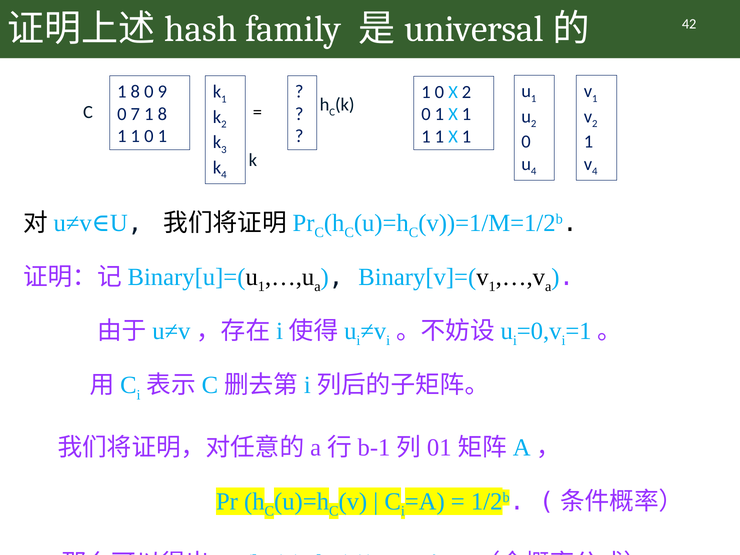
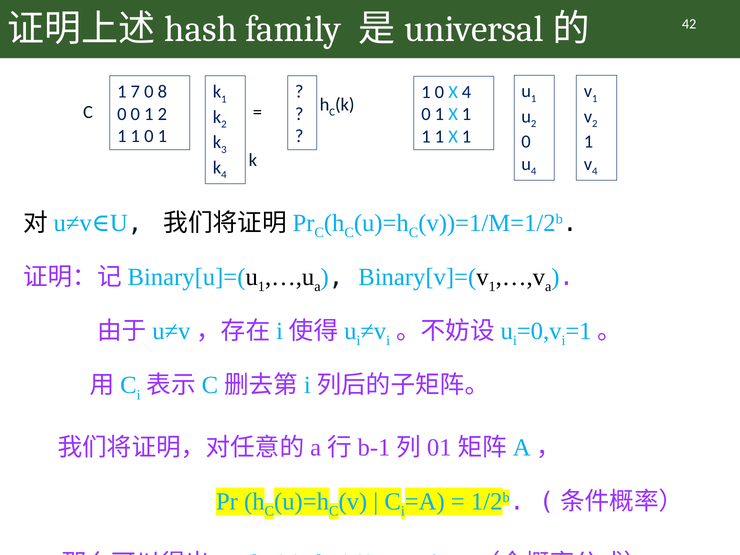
8 at (135, 92): 8 -> 7
9: 9 -> 8
X 2: 2 -> 4
0 7: 7 -> 0
8 at (162, 114): 8 -> 2
